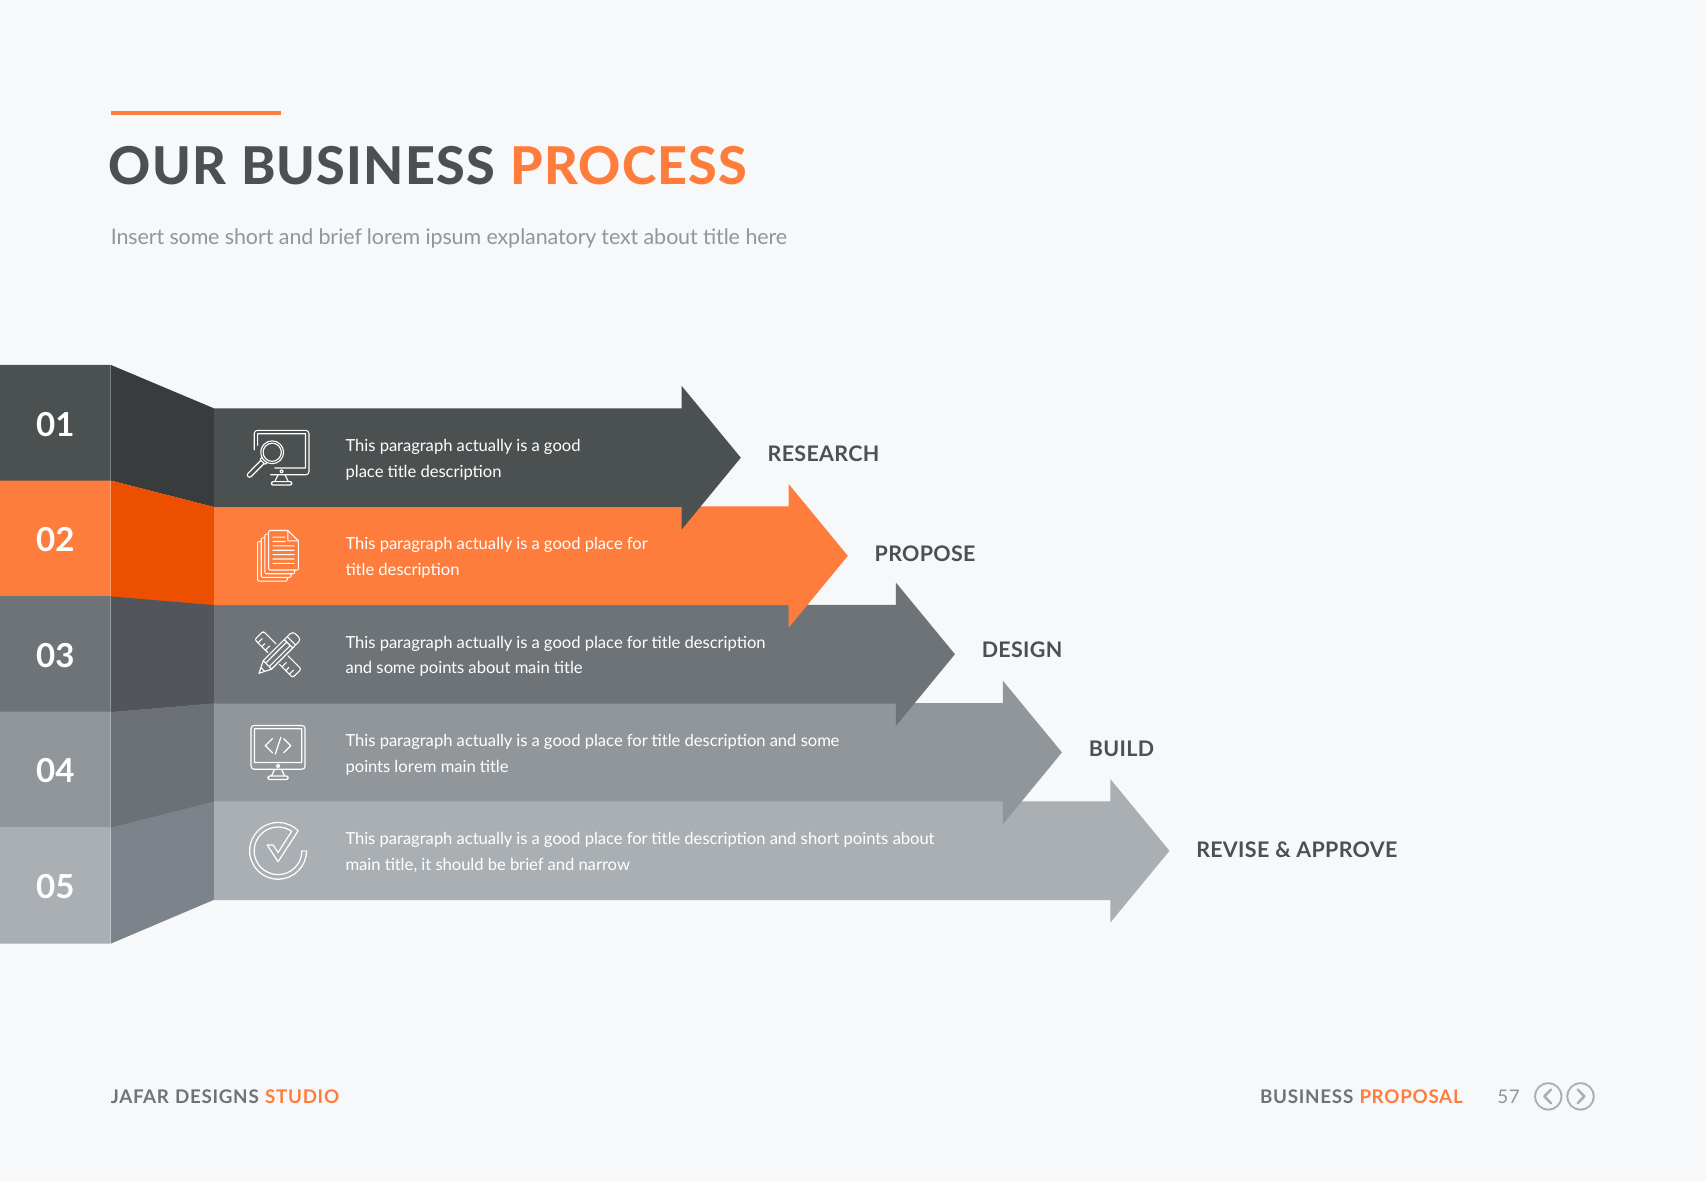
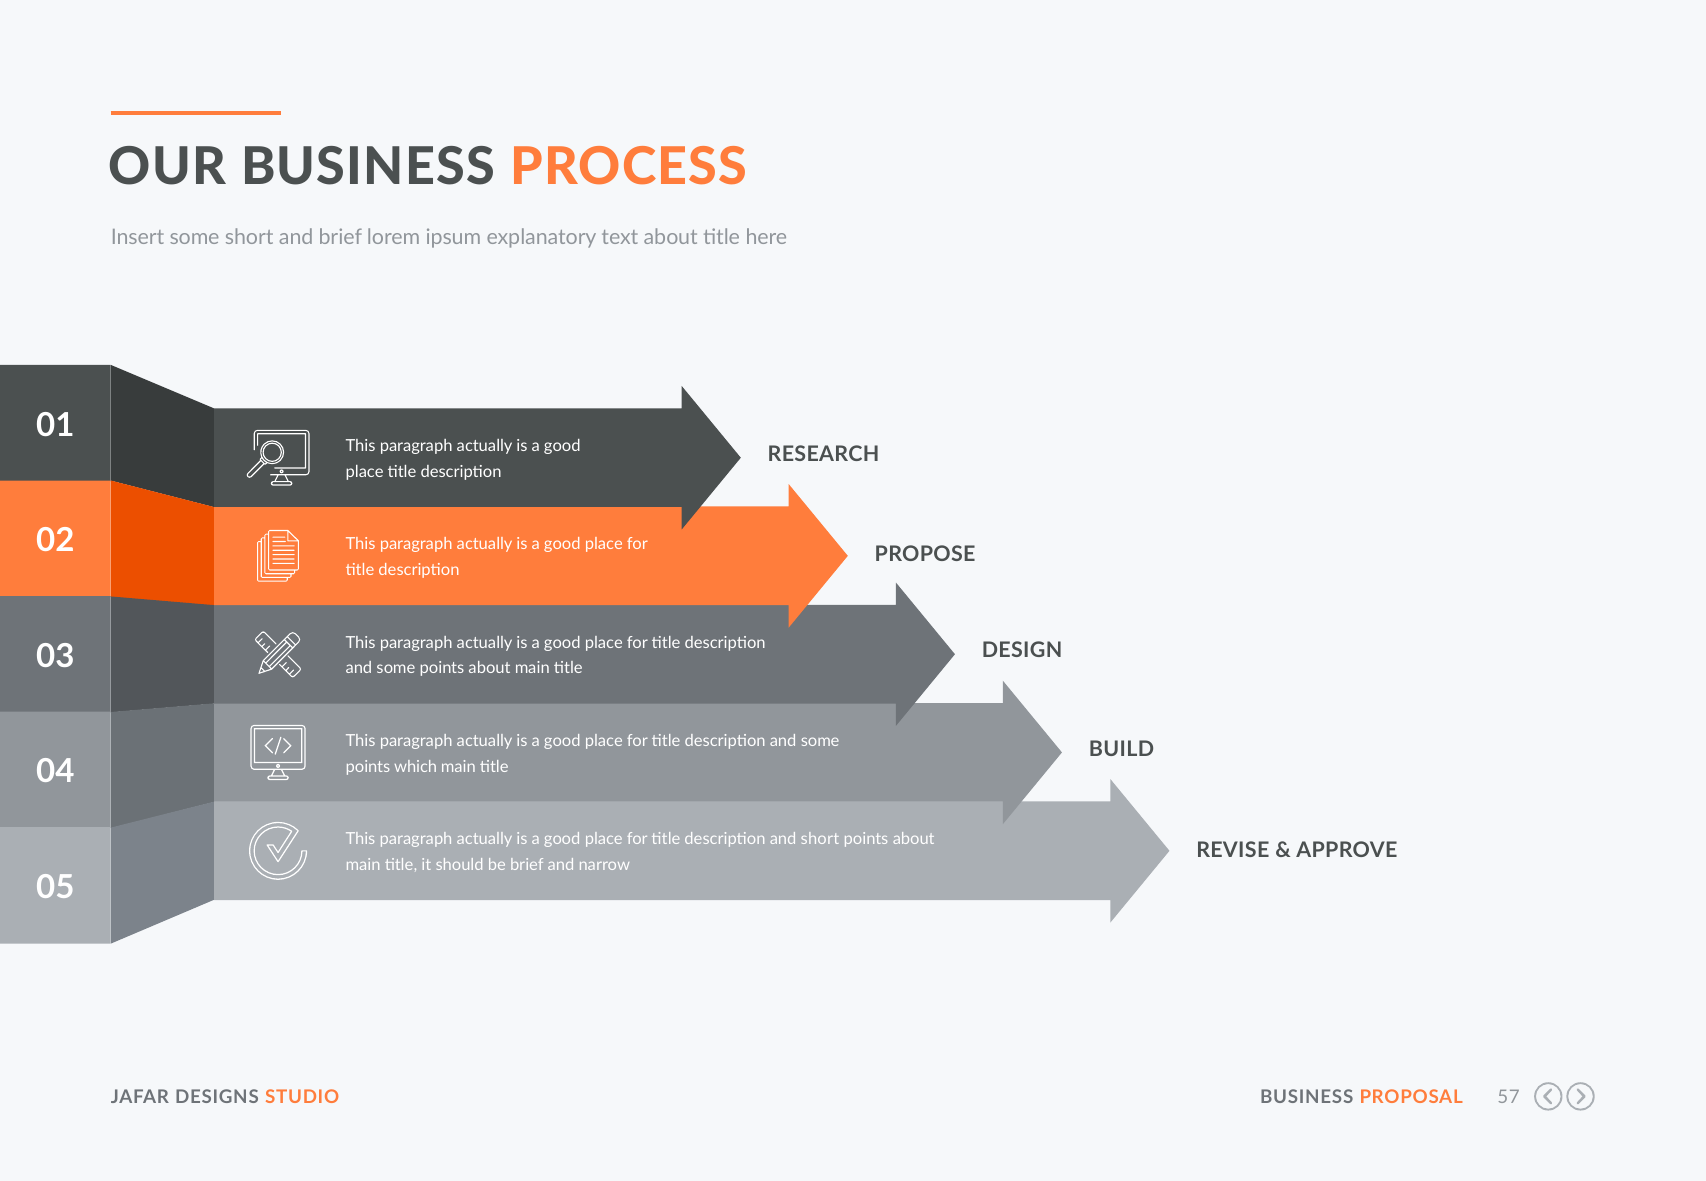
points lorem: lorem -> which
